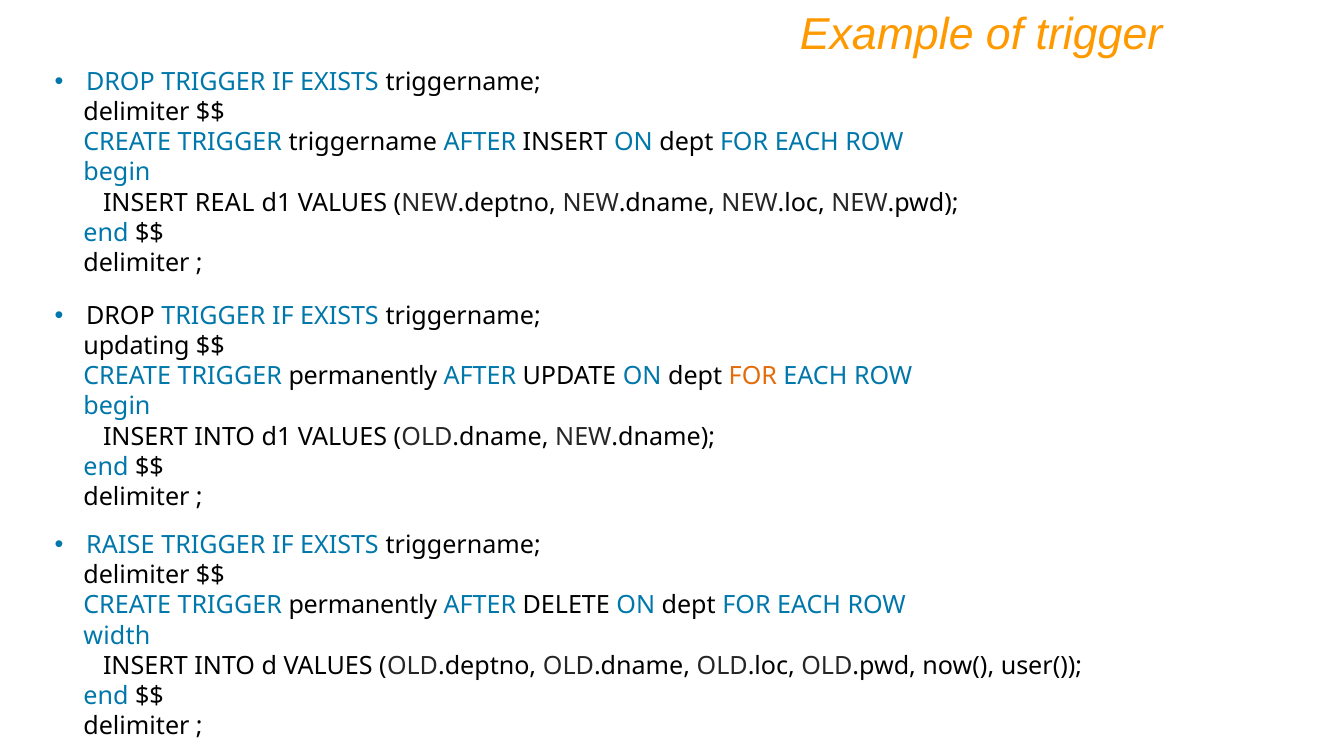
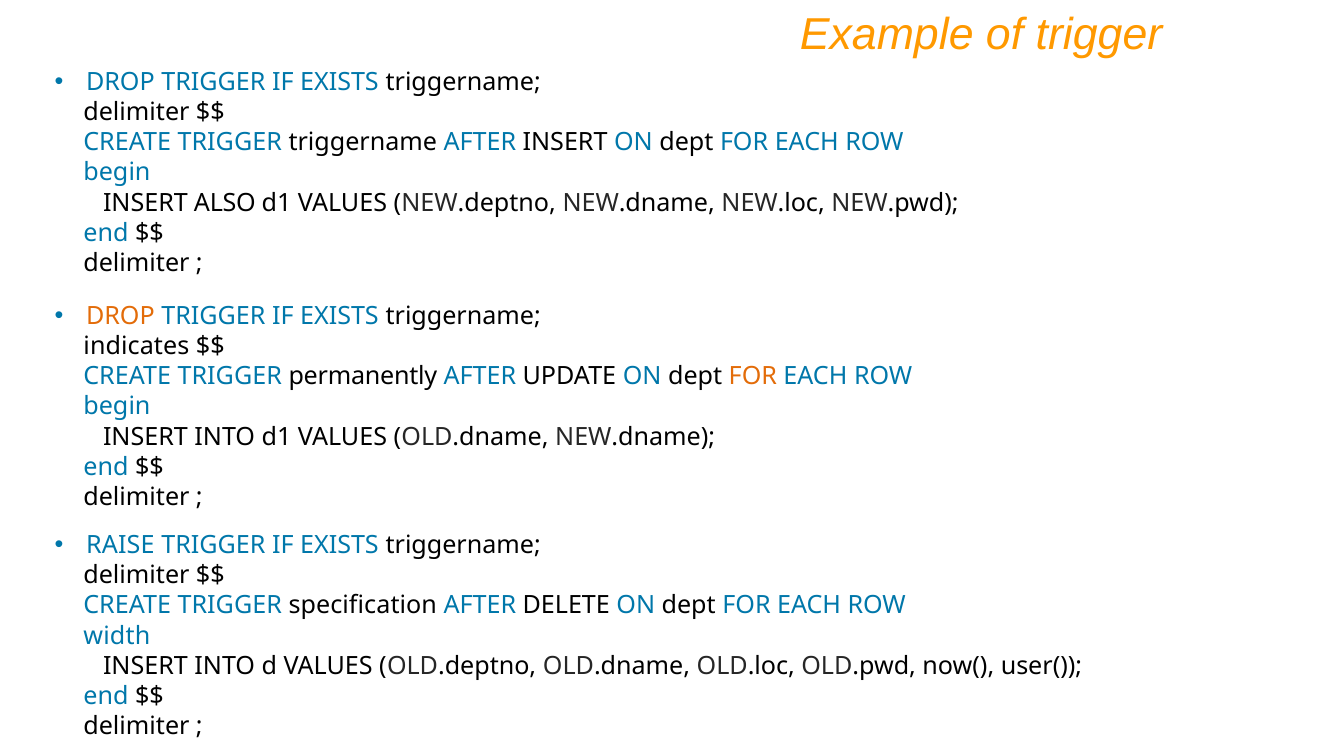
REAL: REAL -> ALSO
DROP at (120, 316) colour: black -> orange
updating: updating -> indicates
permanently at (363, 605): permanently -> specification
